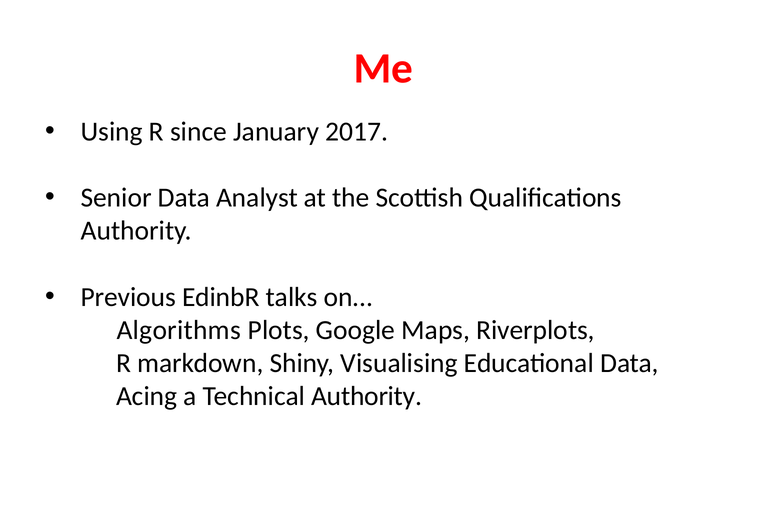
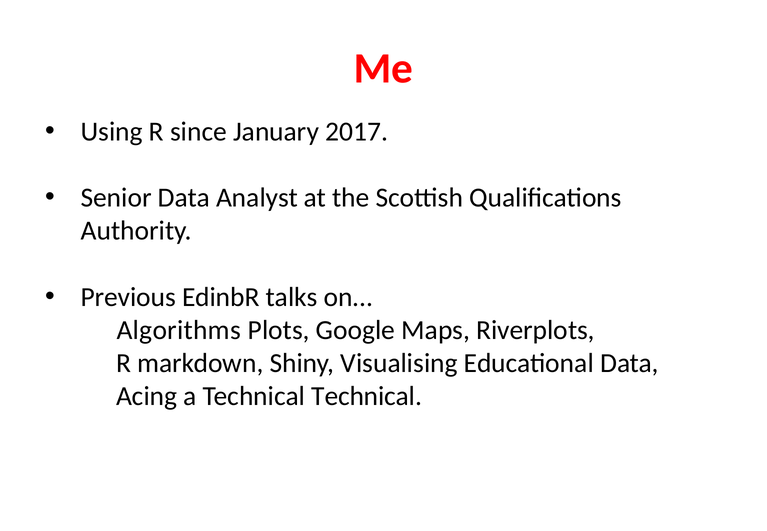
Technical Authority: Authority -> Technical
